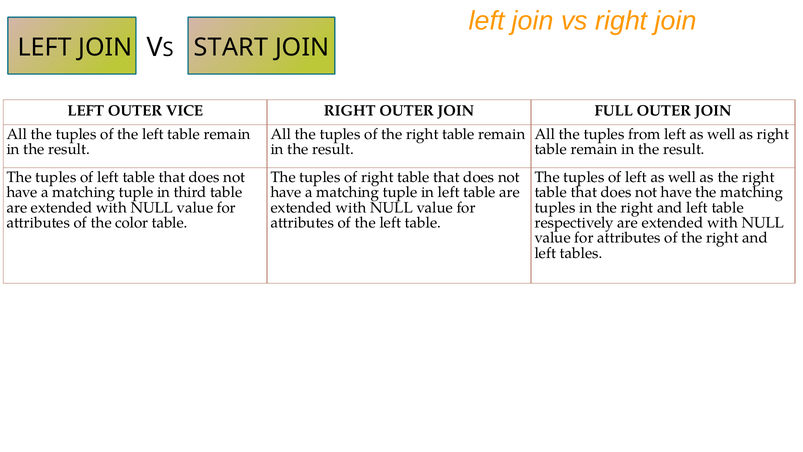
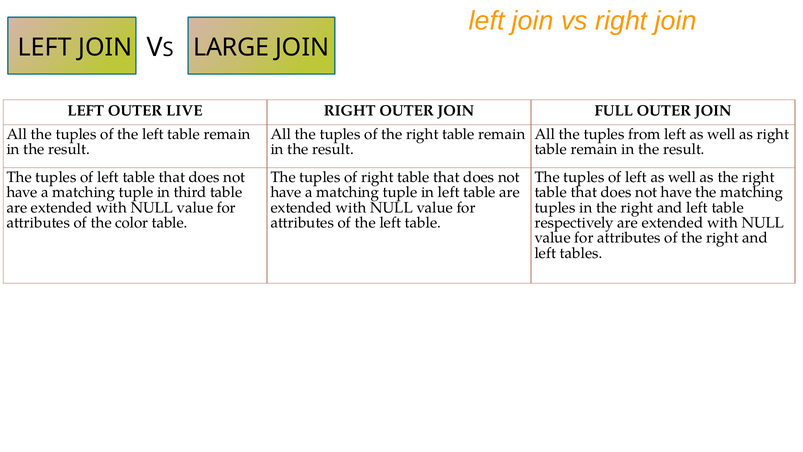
START: START -> LARGE
VICE: VICE -> LIVE
